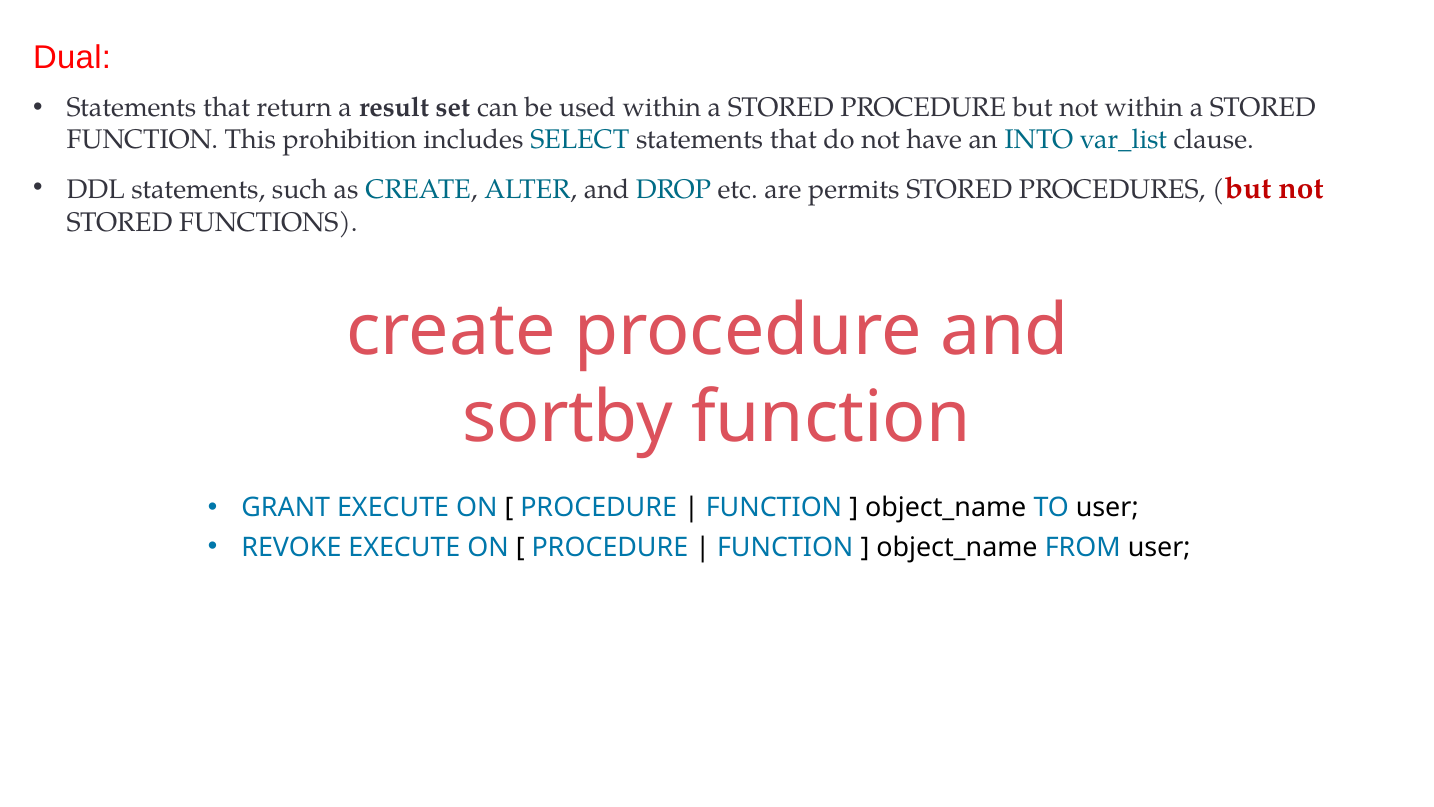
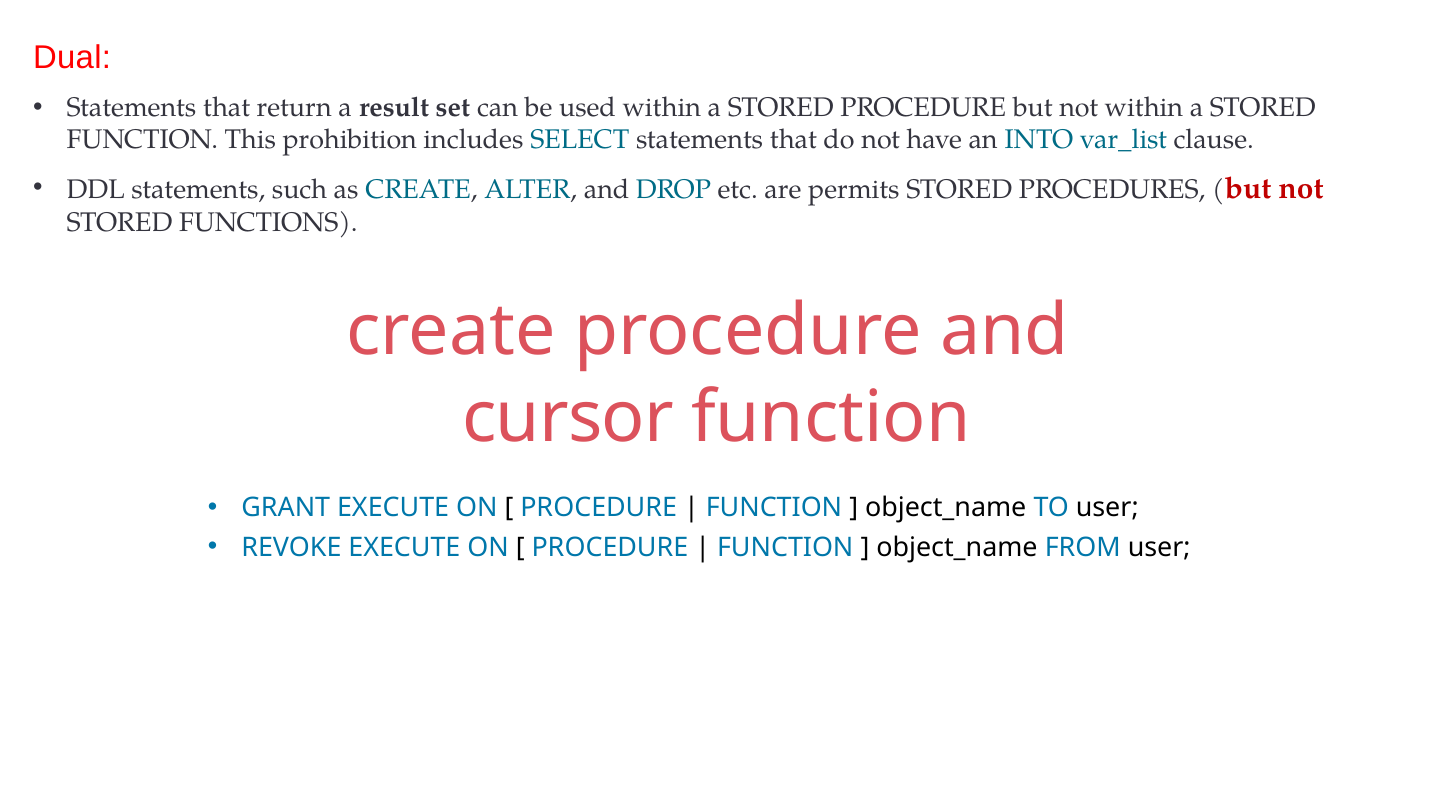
sortby: sortby -> cursor
